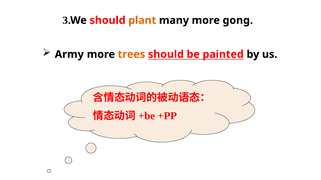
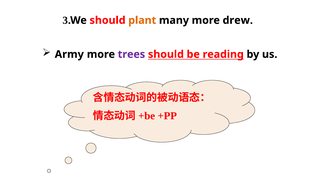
gong: gong -> drew
trees colour: orange -> purple
painted: painted -> reading
